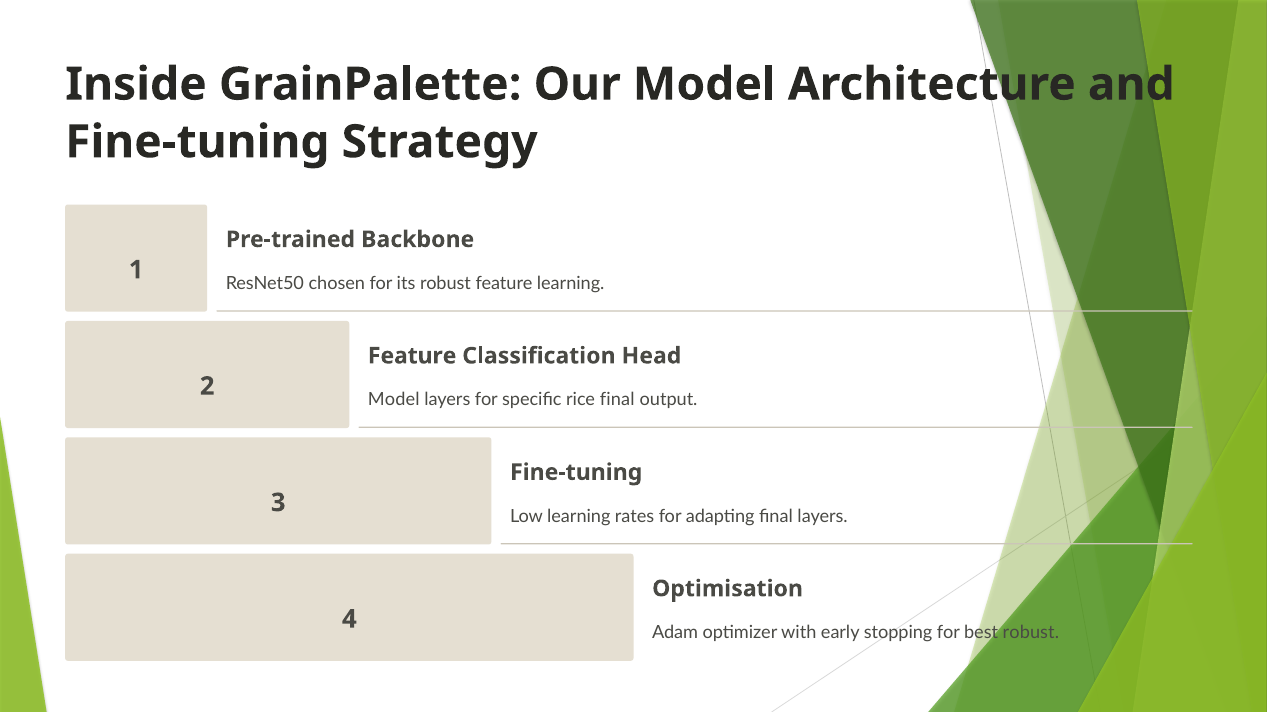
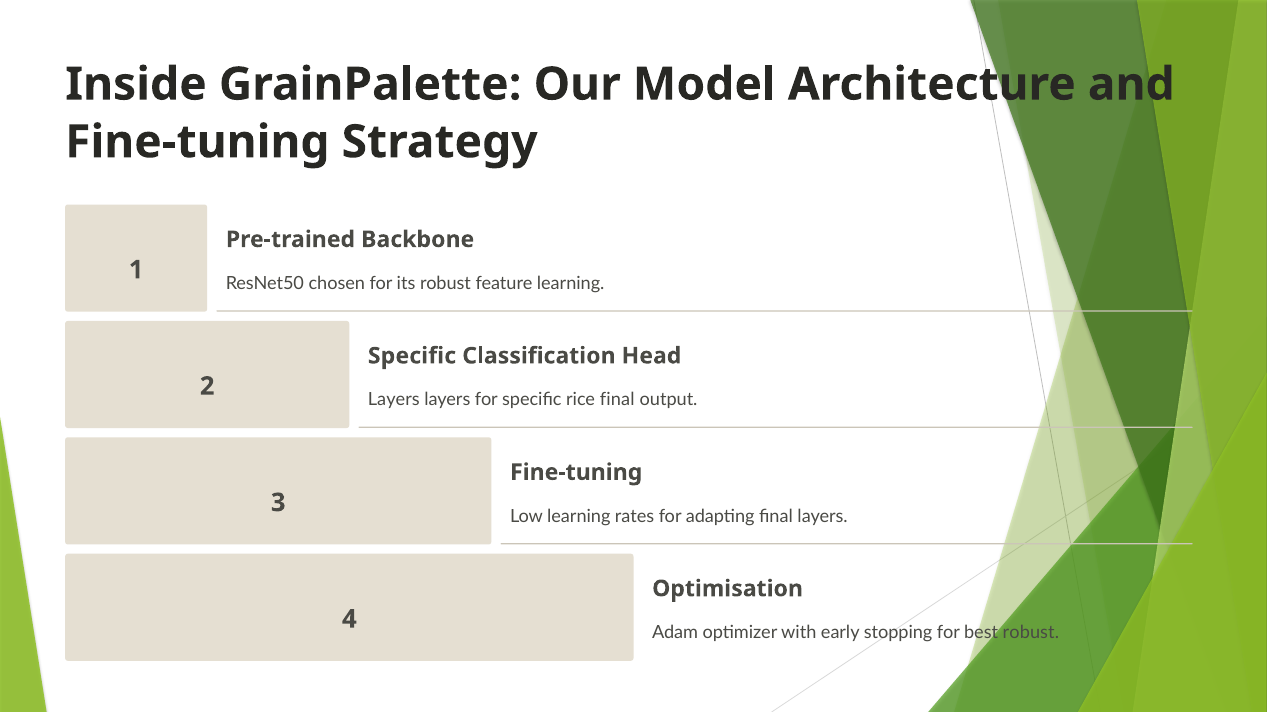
Feature at (412, 356): Feature -> Specific
Model at (394, 400): Model -> Layers
